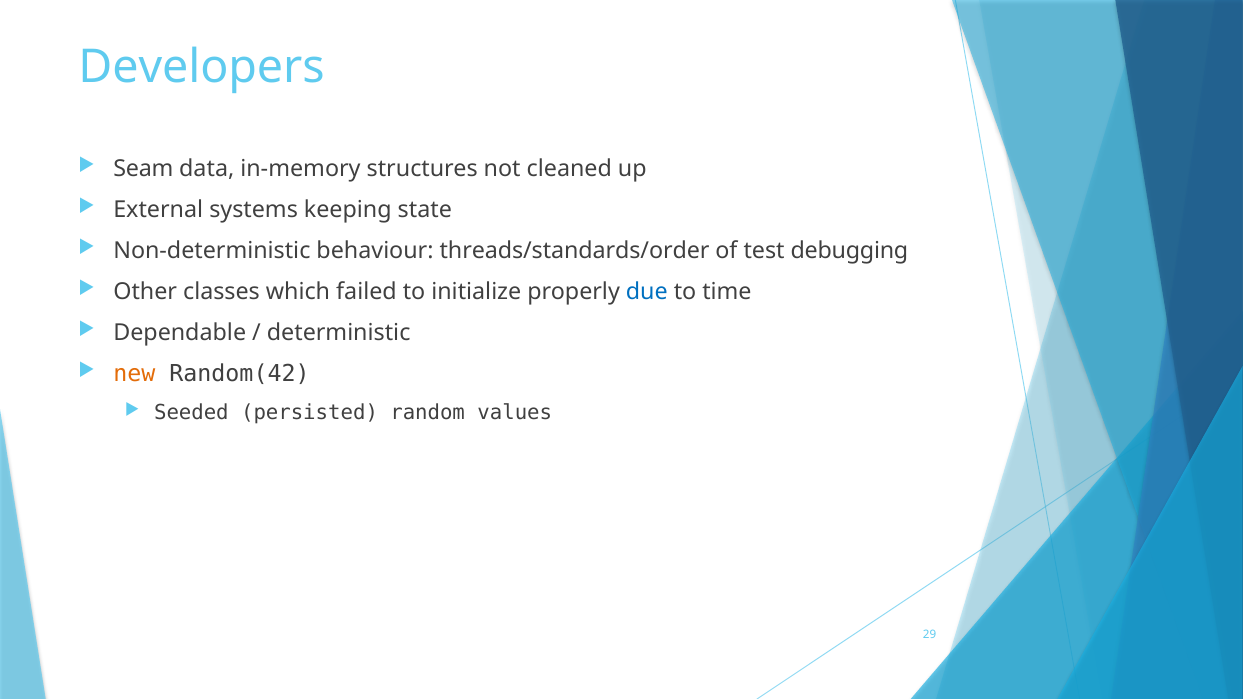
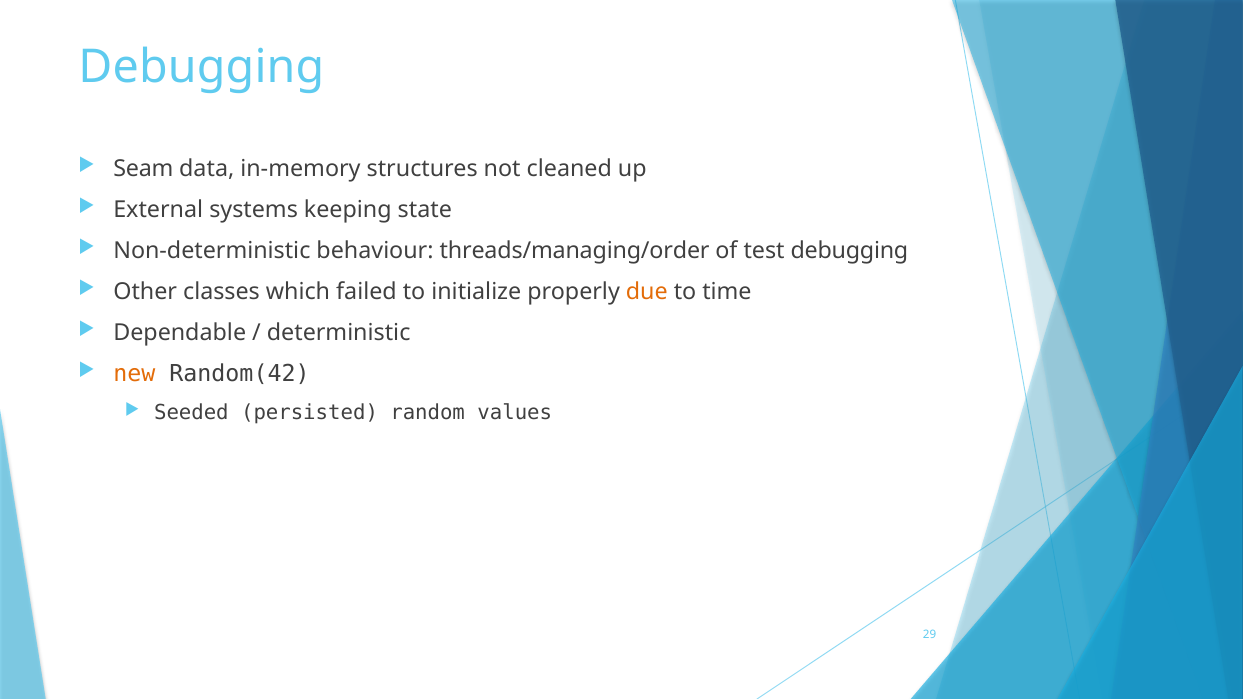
Developers at (202, 67): Developers -> Debugging
threads/standards/order: threads/standards/order -> threads/managing/order
due colour: blue -> orange
